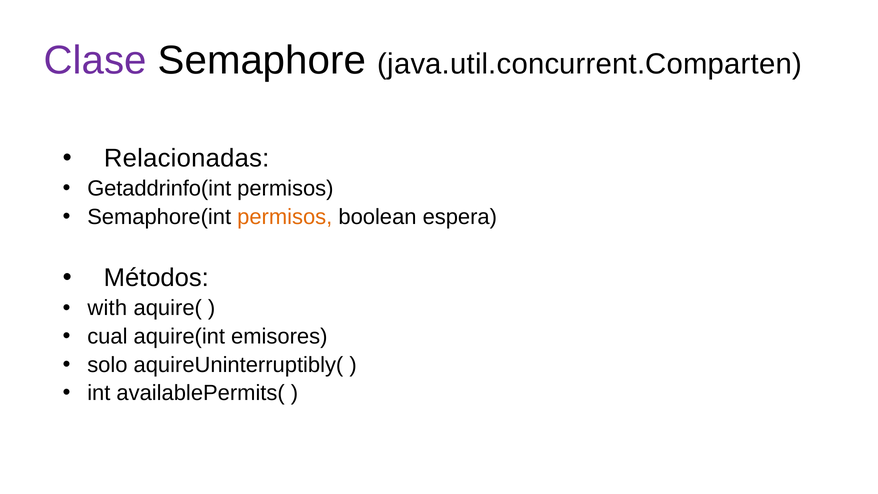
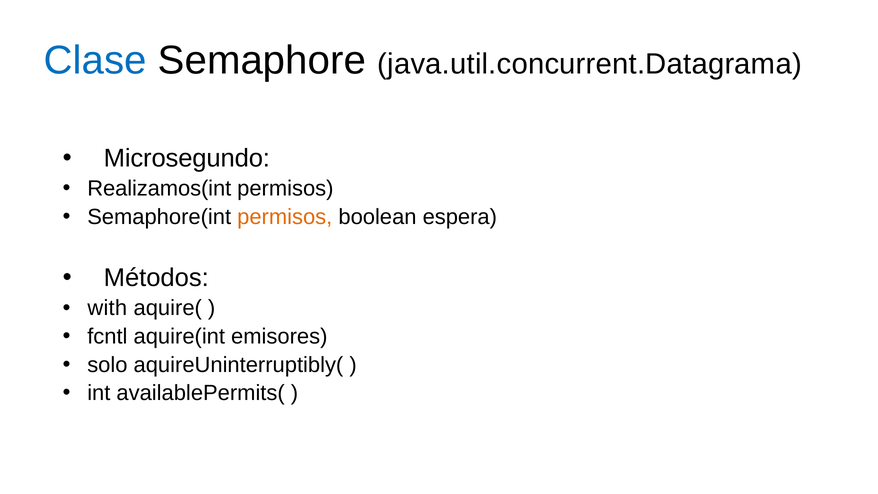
Clase colour: purple -> blue
java.util.concurrent.Comparten: java.util.concurrent.Comparten -> java.util.concurrent.Datagrama
Relacionadas: Relacionadas -> Microsegundo
Getaddrinfo(int: Getaddrinfo(int -> Realizamos(int
cual: cual -> fcntl
